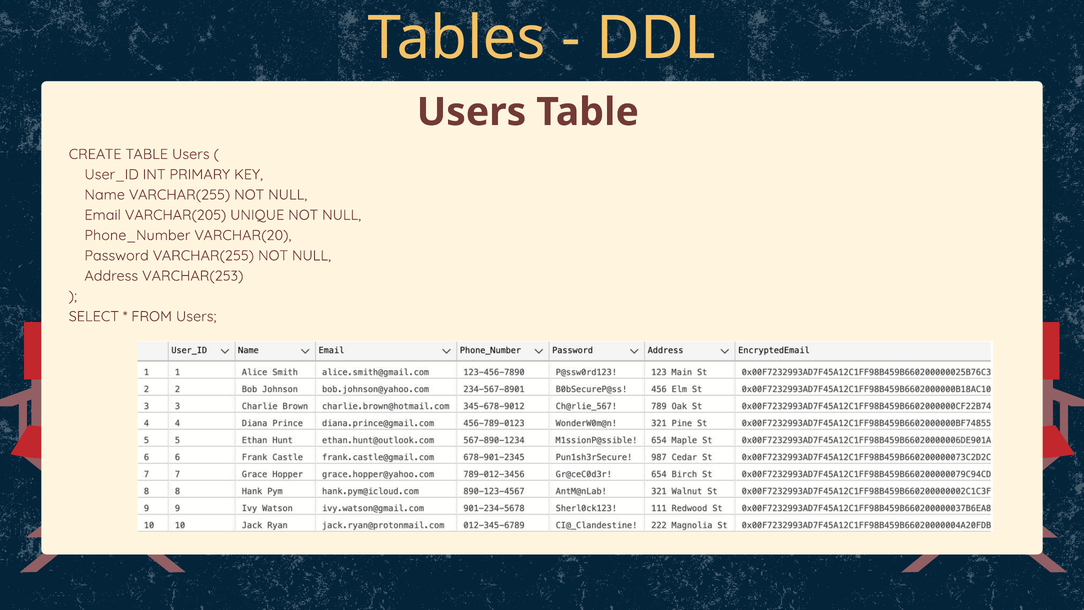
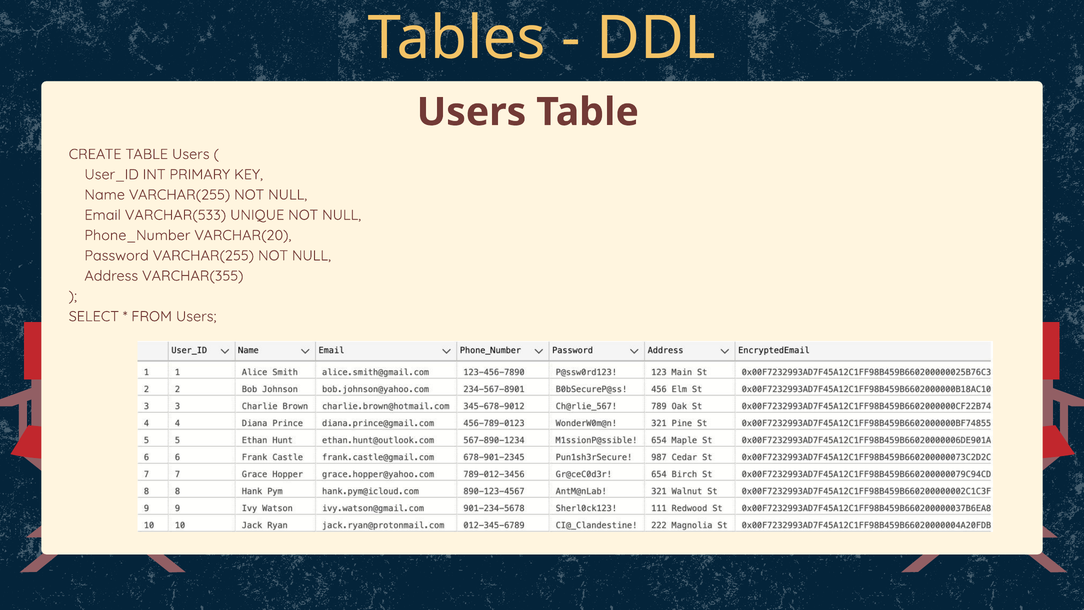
VARCHAR(205: VARCHAR(205 -> VARCHAR(533
VARCHAR(253: VARCHAR(253 -> VARCHAR(355
